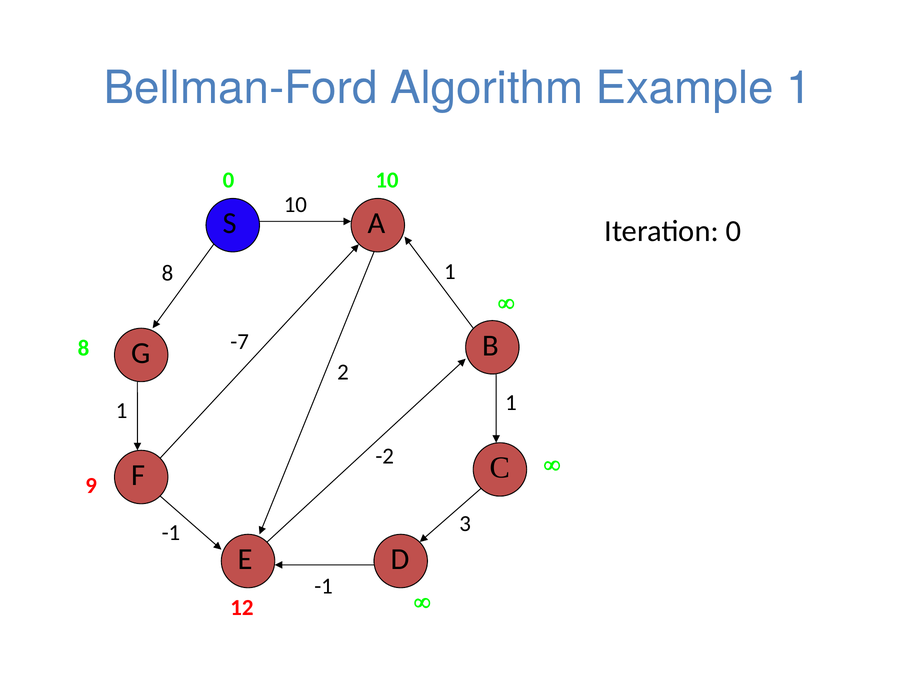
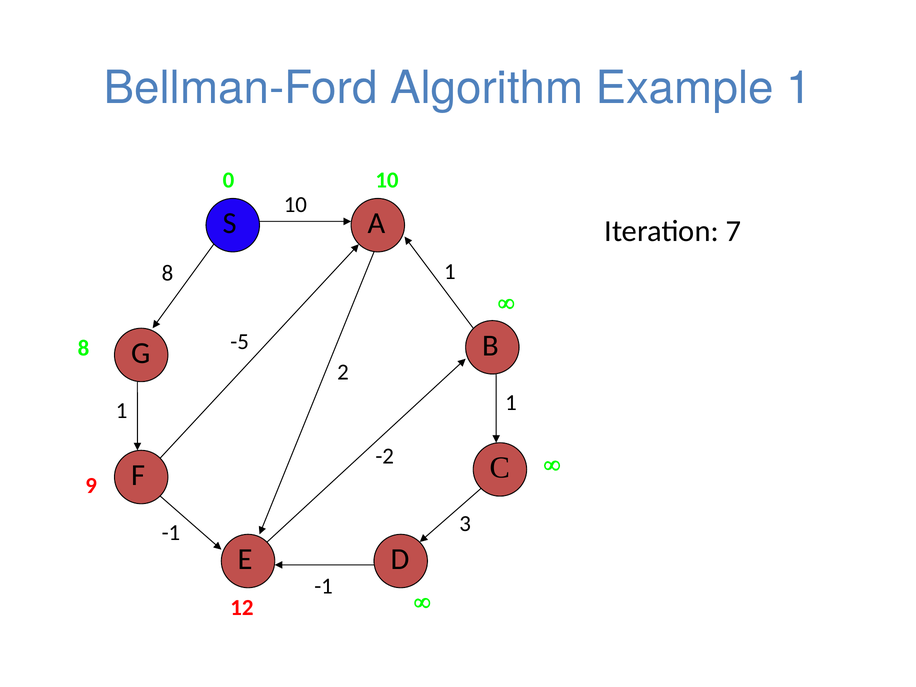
Iteration 0: 0 -> 7
-7: -7 -> -5
